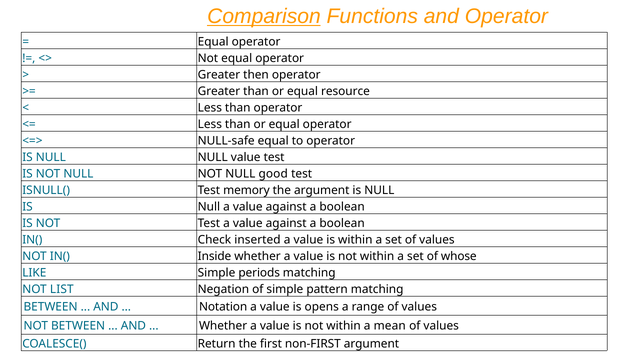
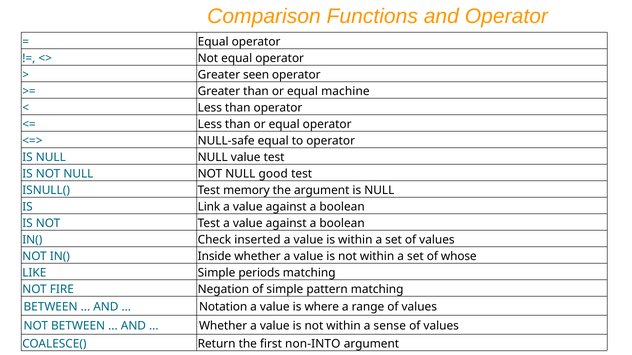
Comparison underline: present -> none
then: then -> seen
resource: resource -> machine
Null at (209, 207): Null -> Link
LIST: LIST -> FIRE
opens: opens -> where
mean: mean -> sense
non-FIRST: non-FIRST -> non-INTO
